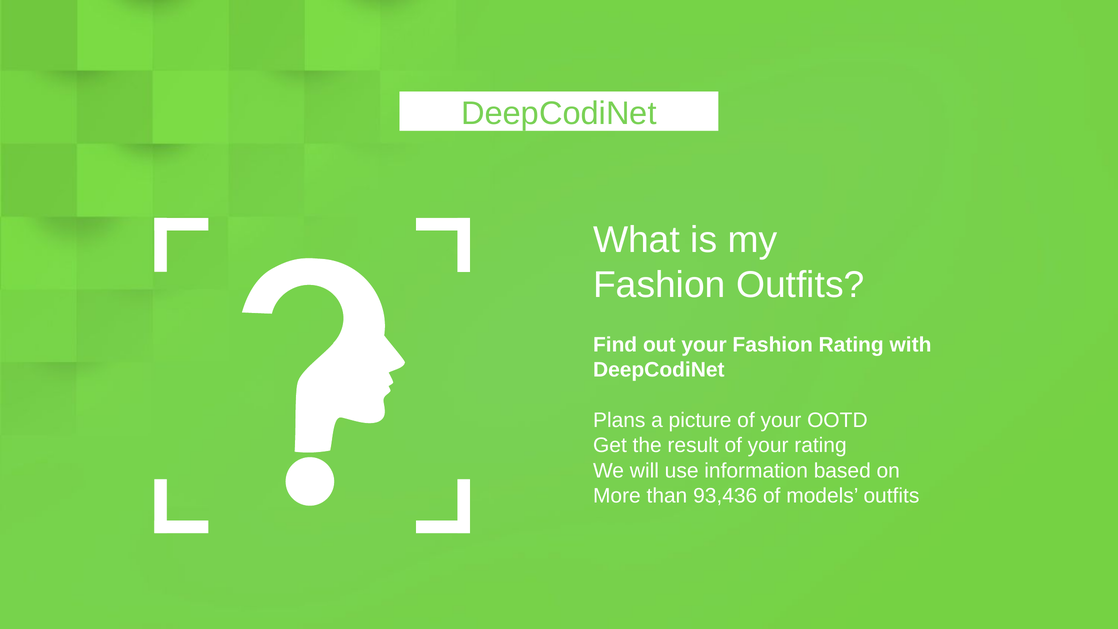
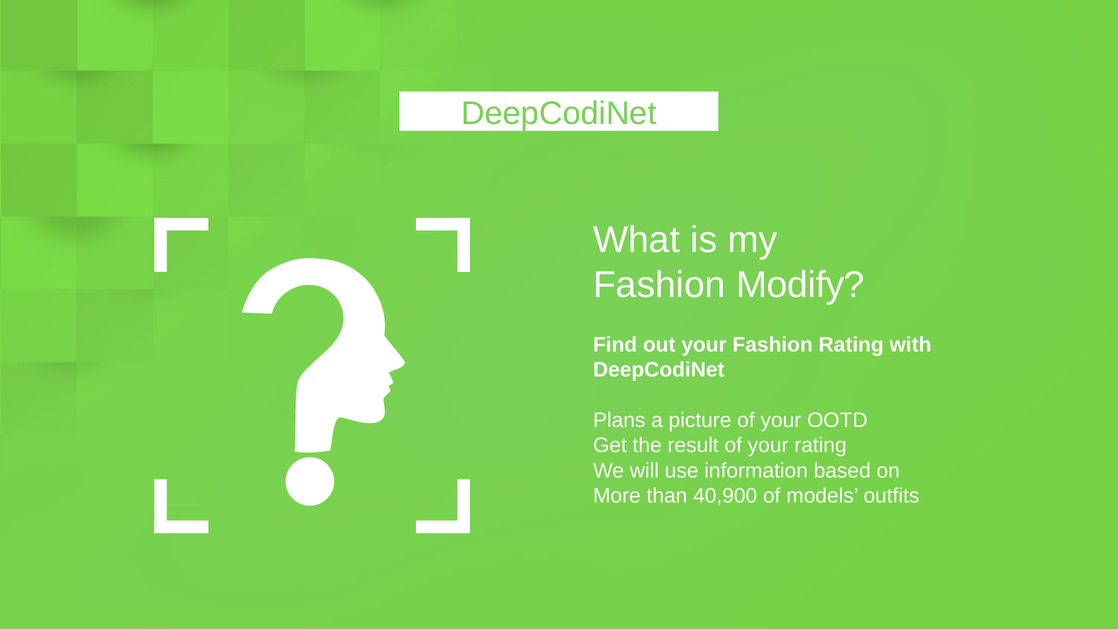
Fashion Outfits: Outfits -> Modify
93,436: 93,436 -> 40,900
